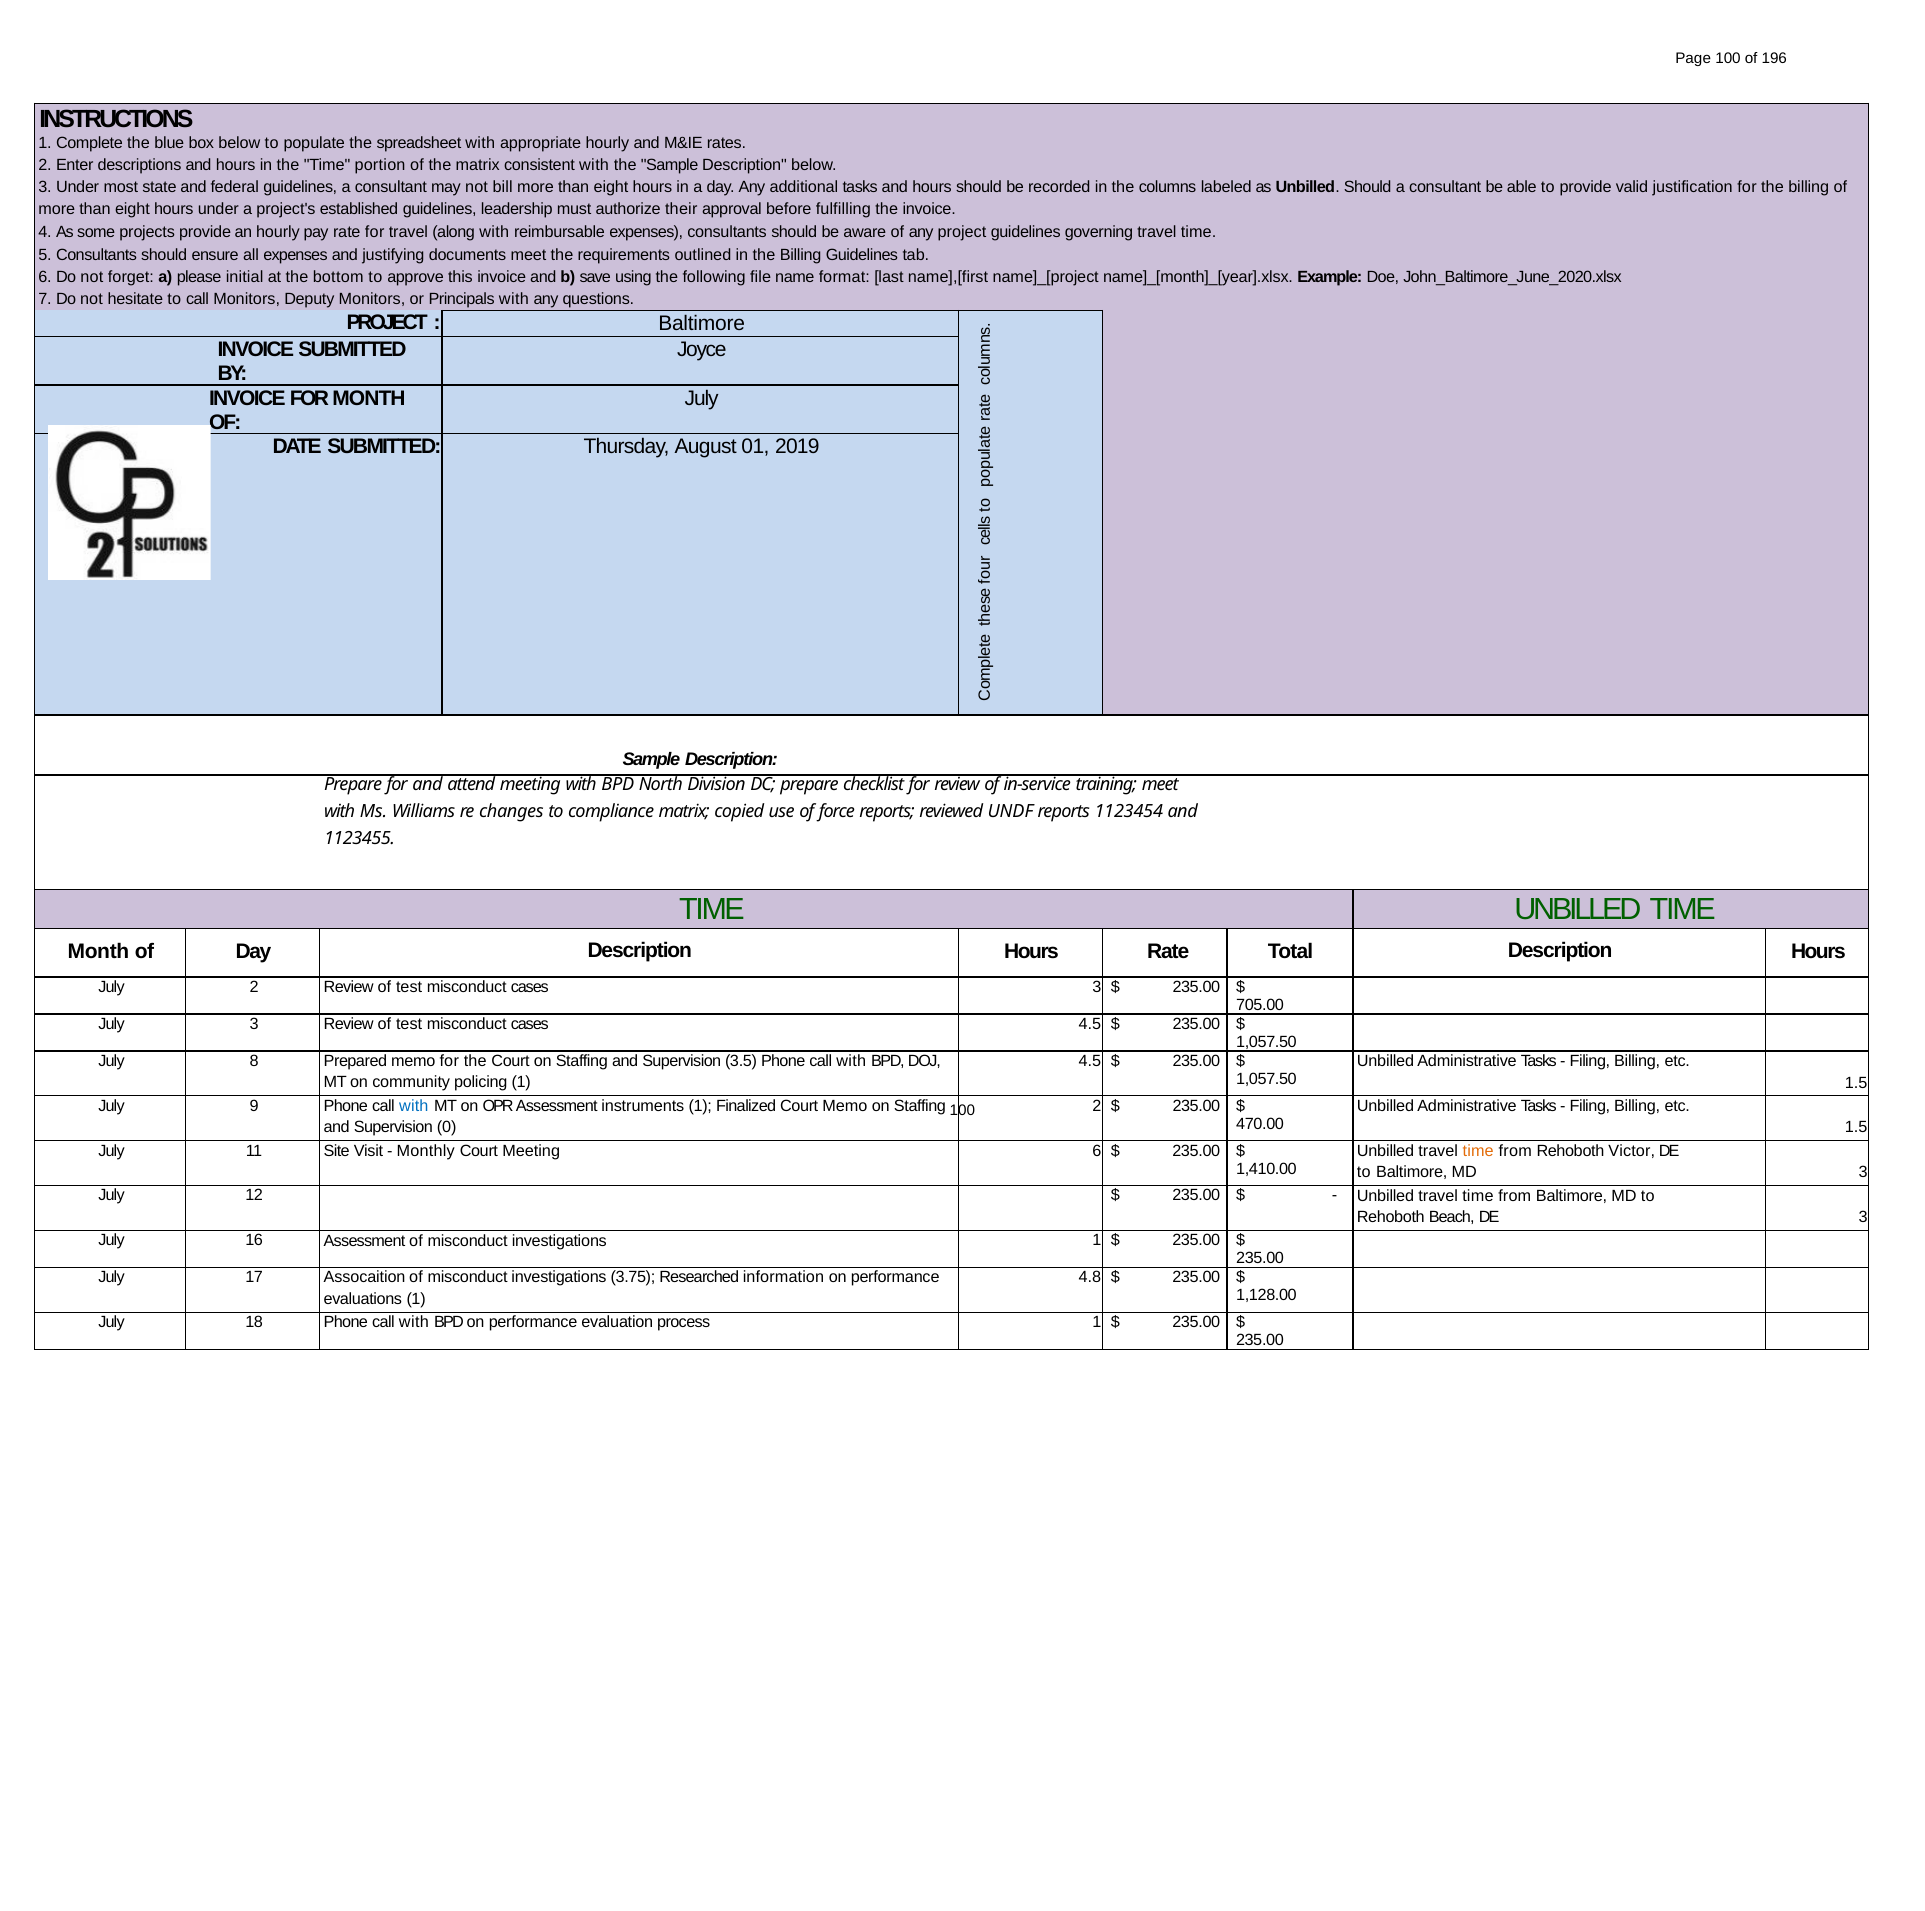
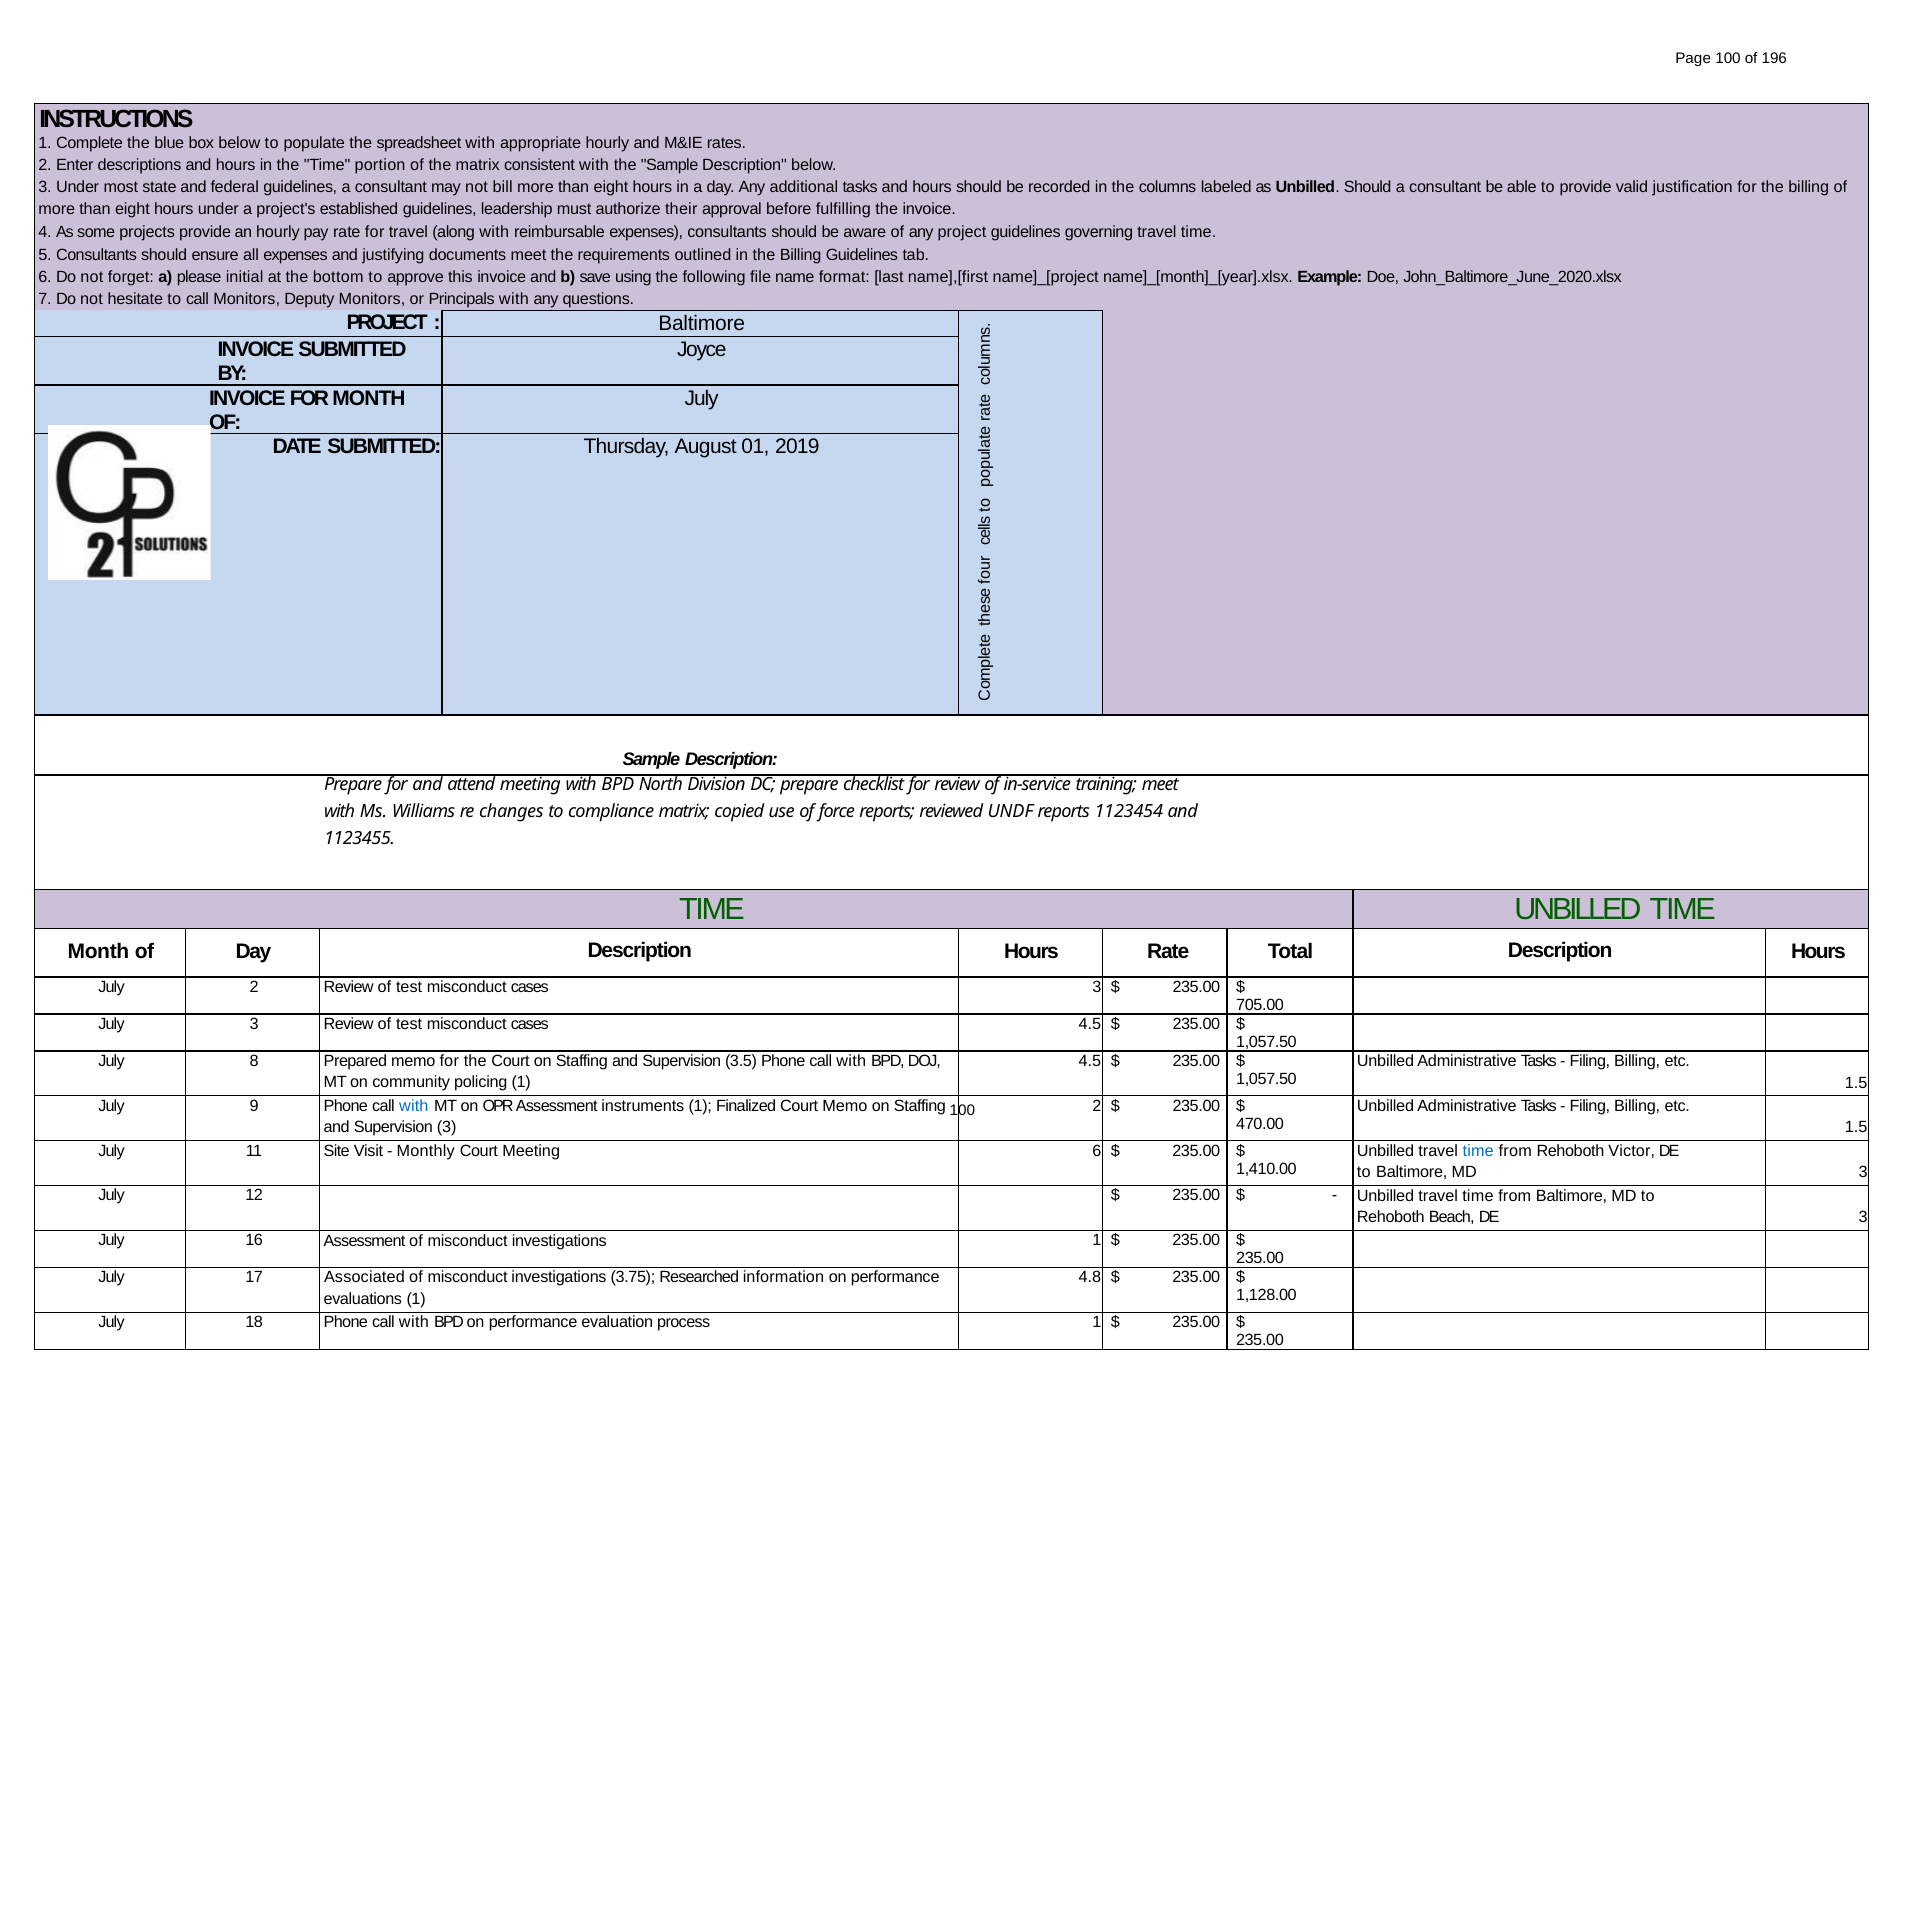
Supervision 0: 0 -> 3
time at (1478, 1151) colour: orange -> blue
Assocaition: Assocaition -> Associated
